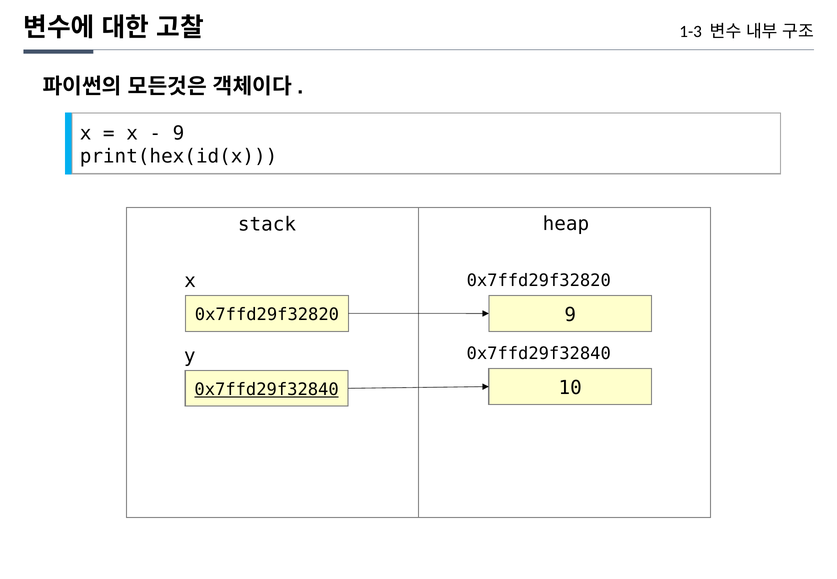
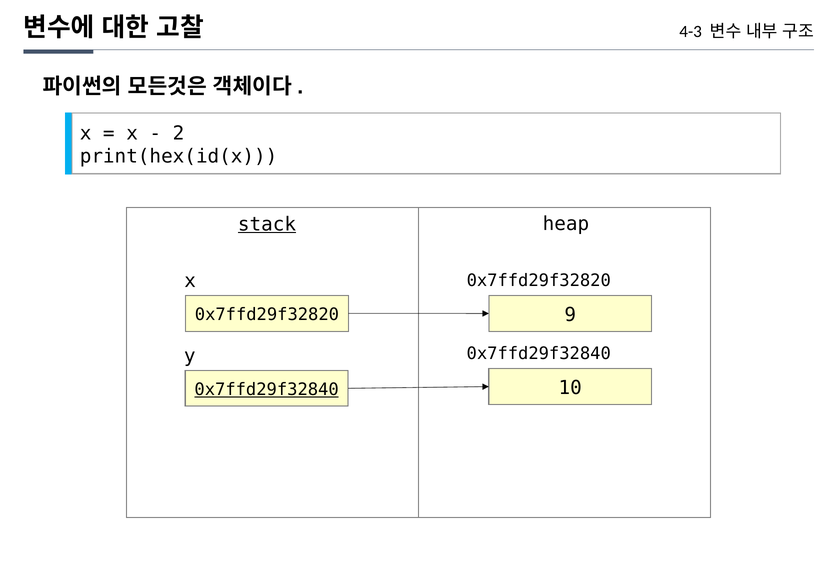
1-3: 1-3 -> 4-3
9 at (179, 133): 9 -> 2
stack underline: none -> present
